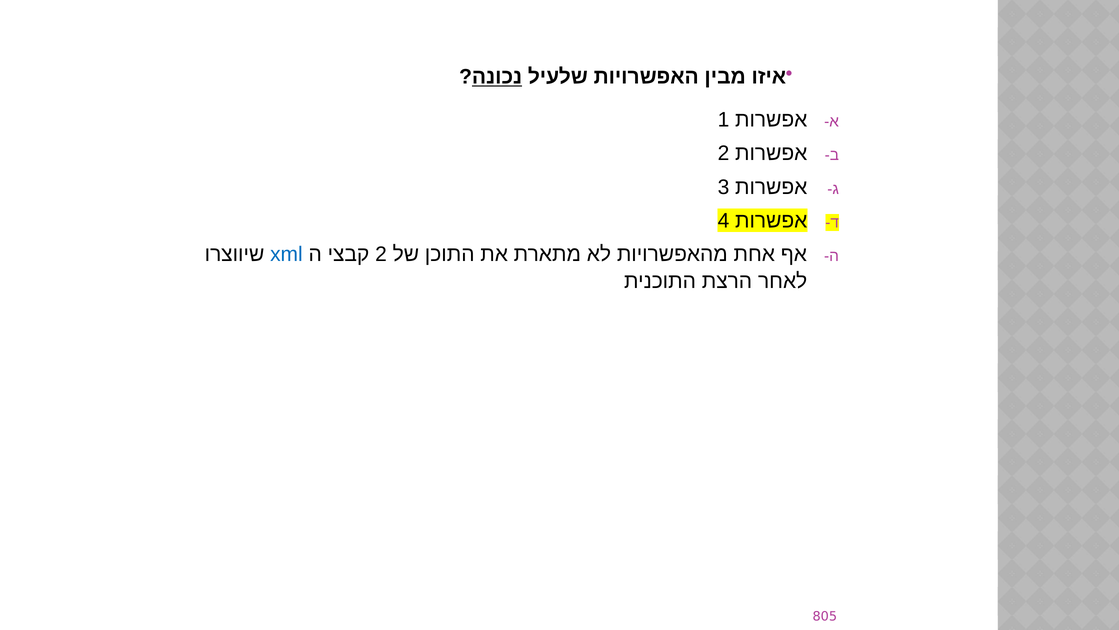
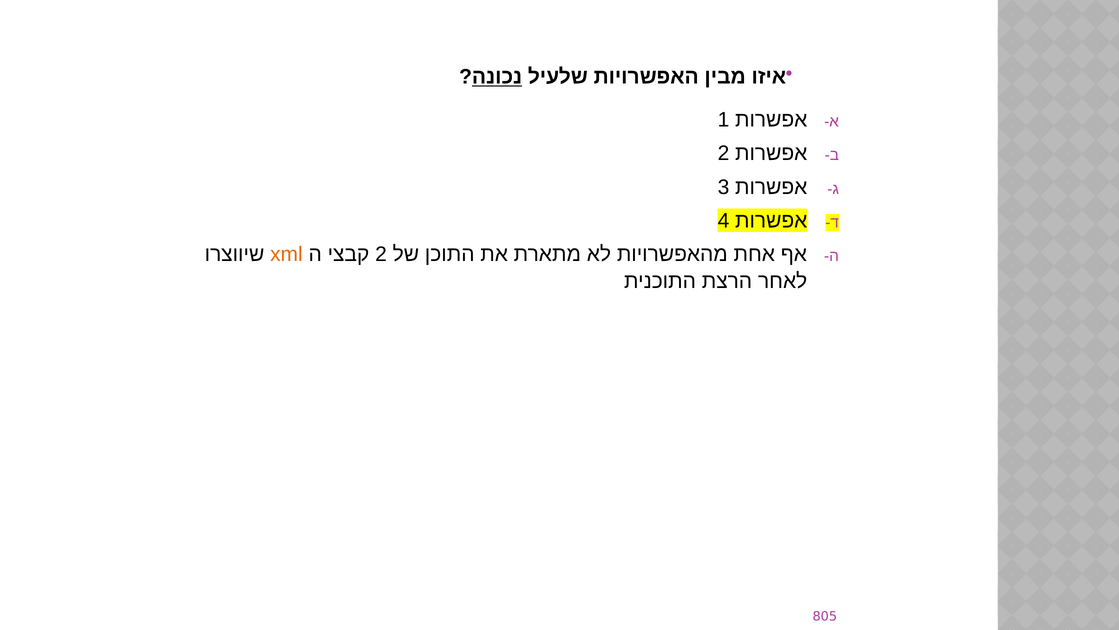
xml colour: blue -> orange
